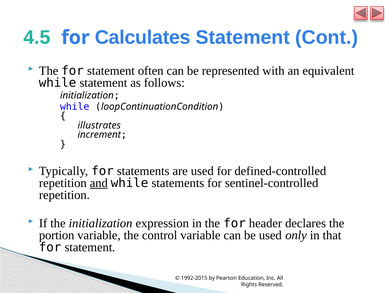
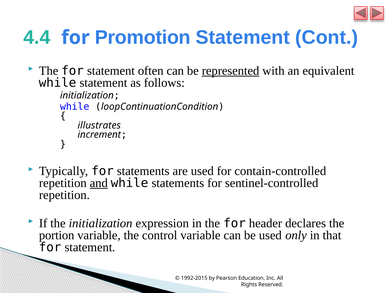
4.5: 4.5 -> 4.4
Calculates: Calculates -> Promotion
represented underline: none -> present
defined-controlled: defined-controlled -> contain-controlled
